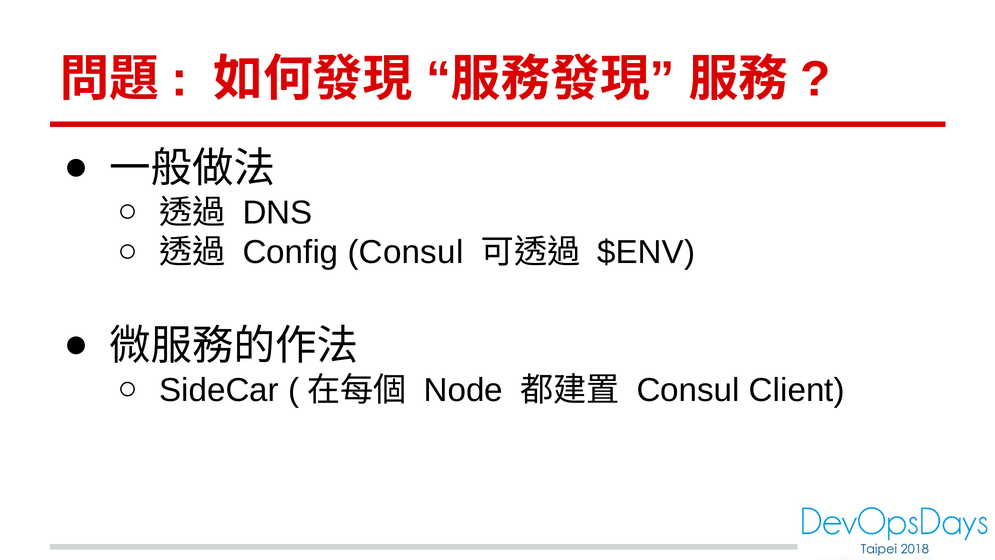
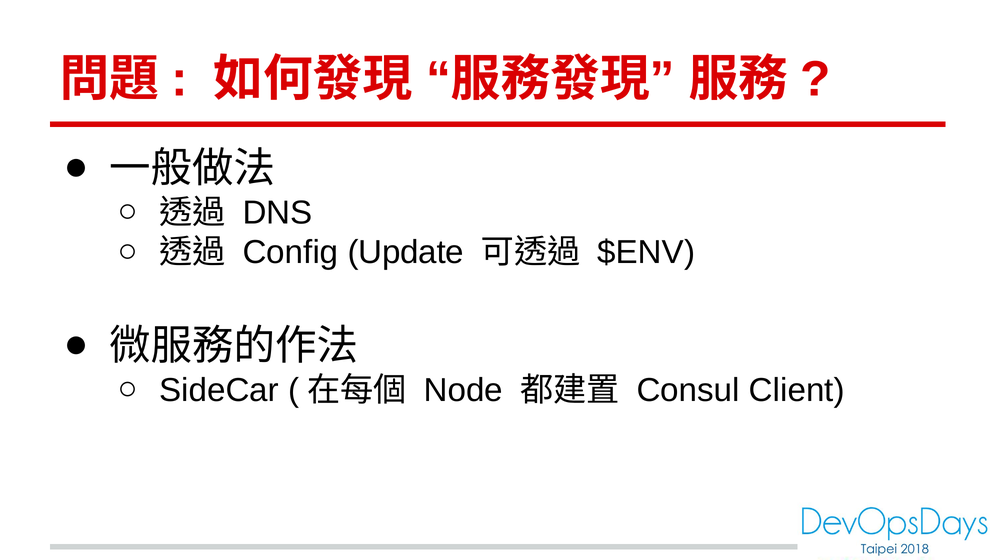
Config Consul: Consul -> Update
